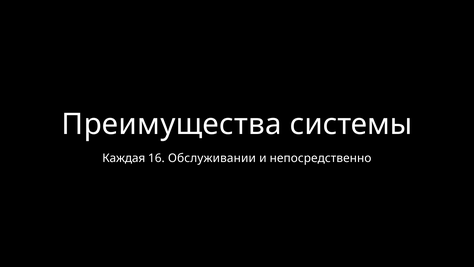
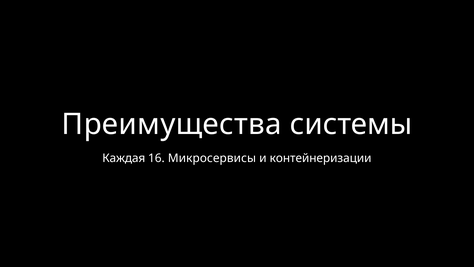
Обслуживании: Обслуживании -> Микросервисы
непосредственно: непосредственно -> контейнеризации
